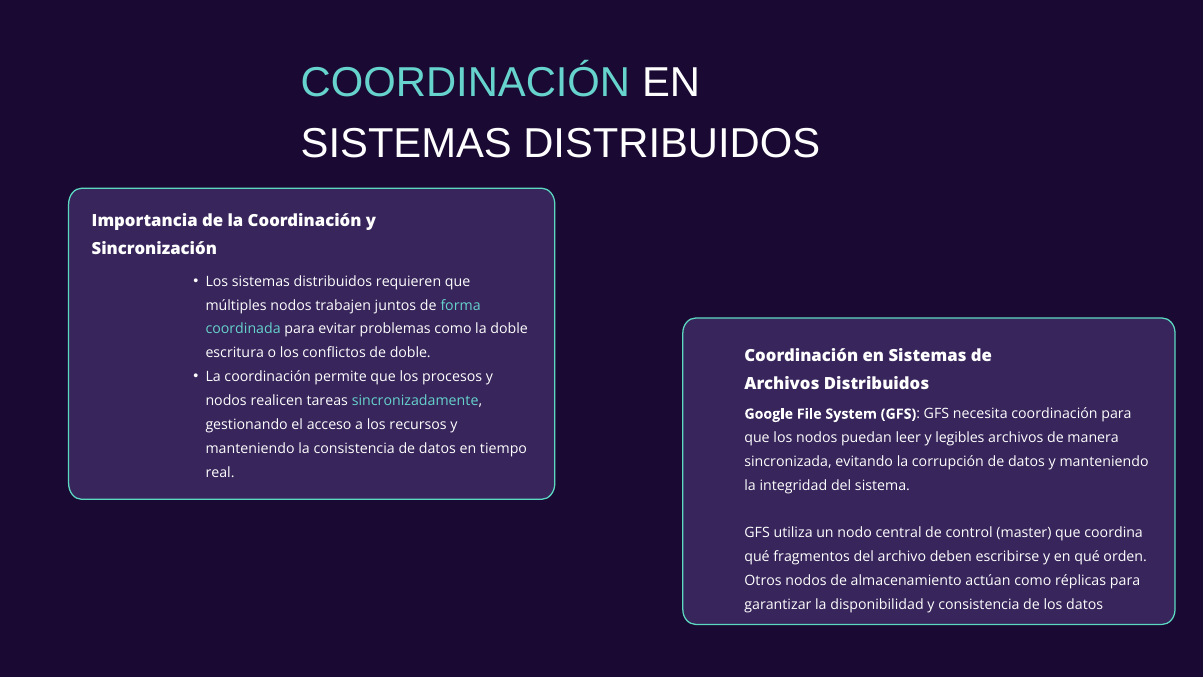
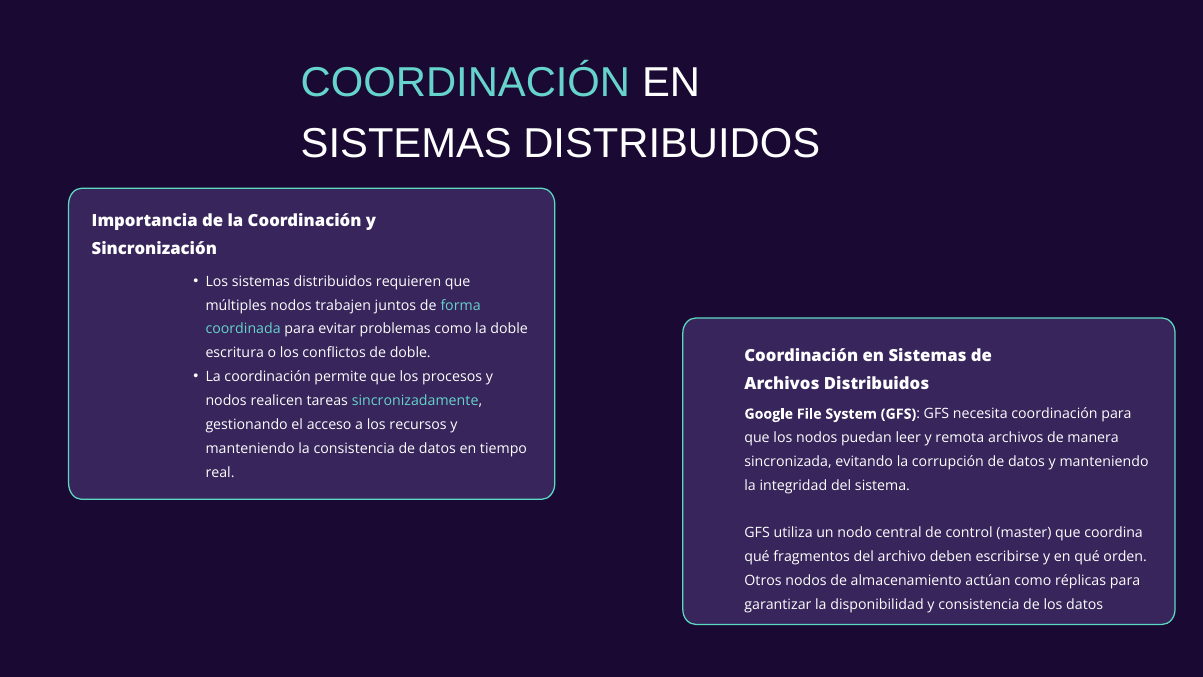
legibles: legibles -> remota
